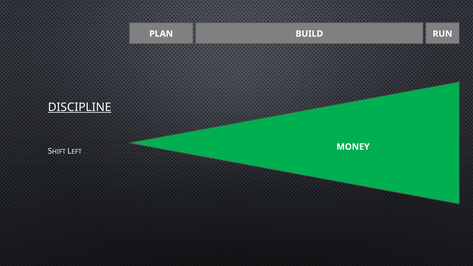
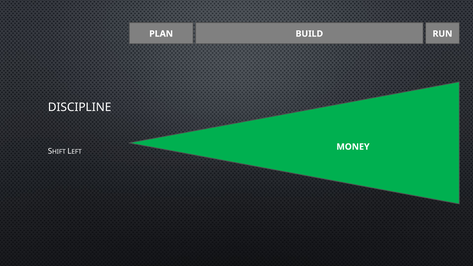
DISCIPLINE underline: present -> none
